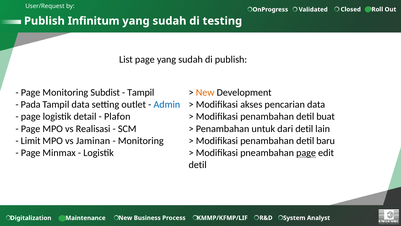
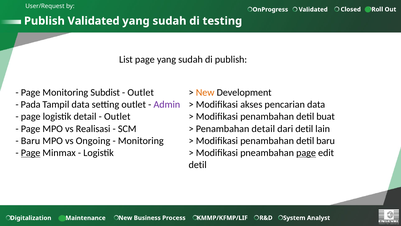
Publish Infinitum: Infinitum -> Validated
Tampil at (141, 92): Tampil -> Outlet
Admin colour: blue -> purple
Plafon at (117, 116): Plafon -> Outlet
Penambahan untuk: untuk -> detail
Limit at (31, 140): Limit -> Baru
Jaminan: Jaminan -> Ongoing
Page at (31, 153) underline: none -> present
